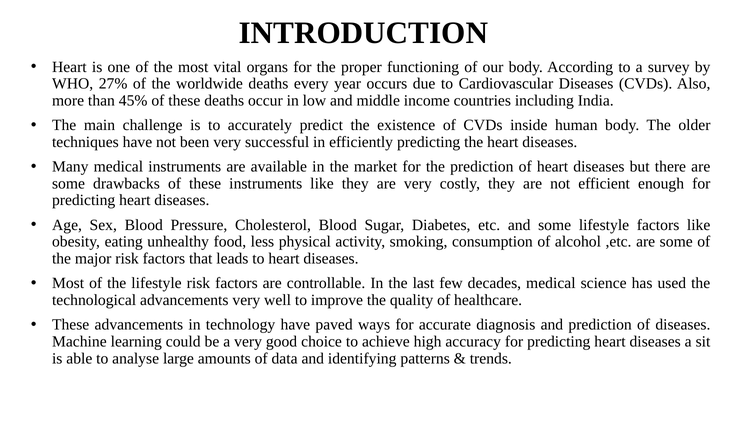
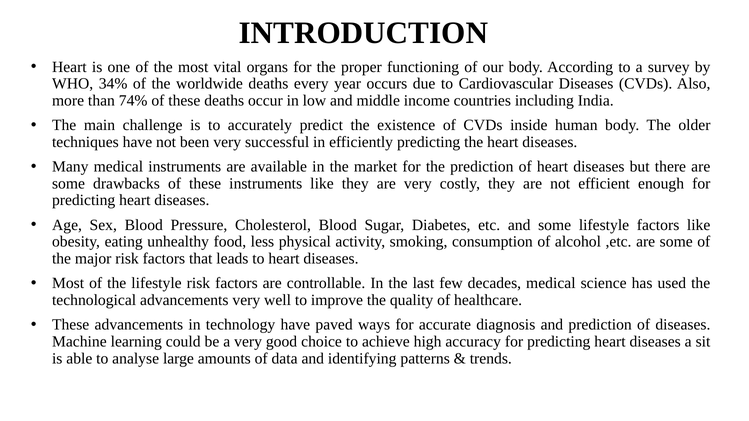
27%: 27% -> 34%
45%: 45% -> 74%
